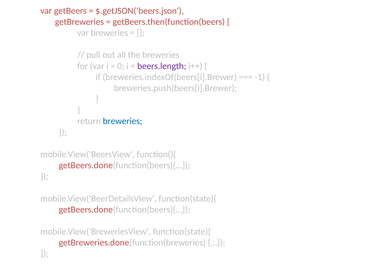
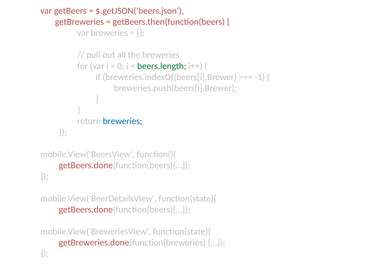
beers.length colour: purple -> green
